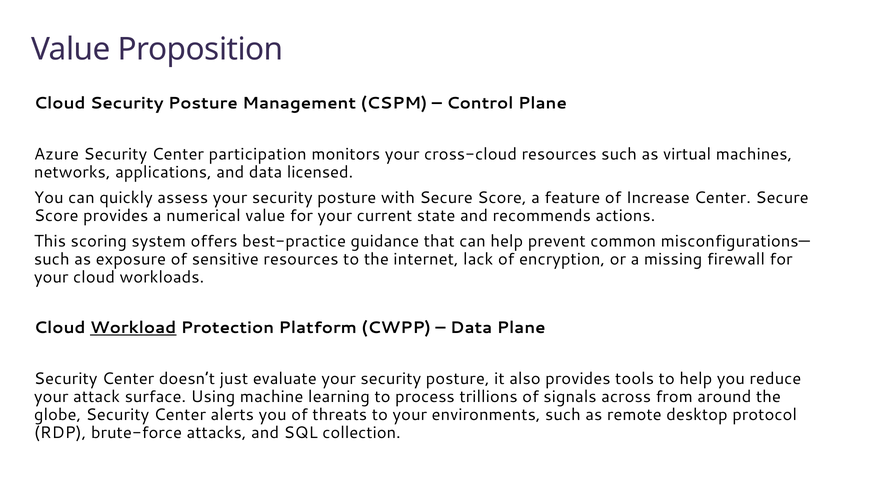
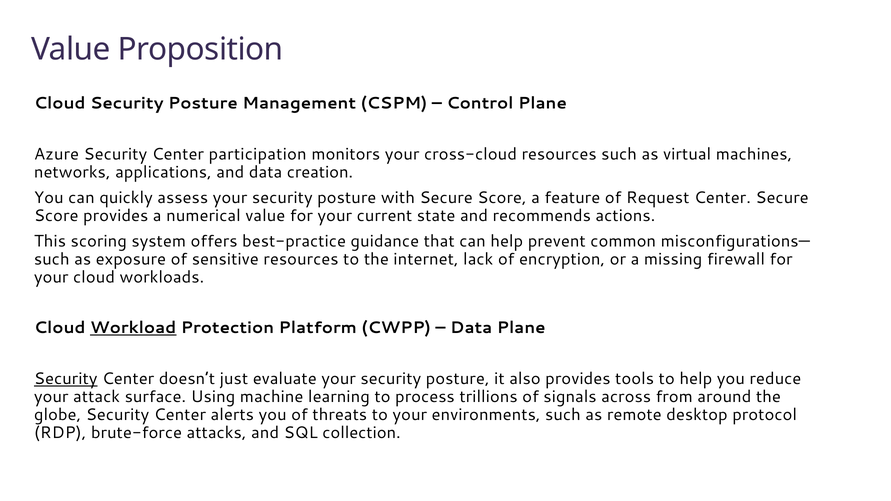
licensed: licensed -> creation
Increase: Increase -> Request
Security at (66, 379) underline: none -> present
